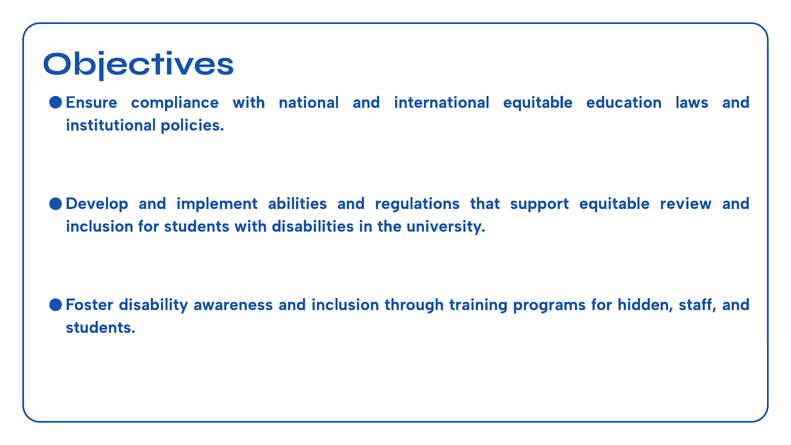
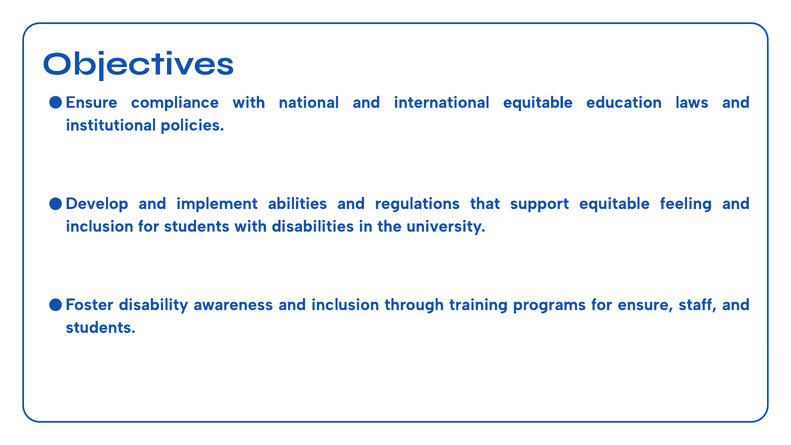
review: review -> feeling
hidden: hidden -> ensure
